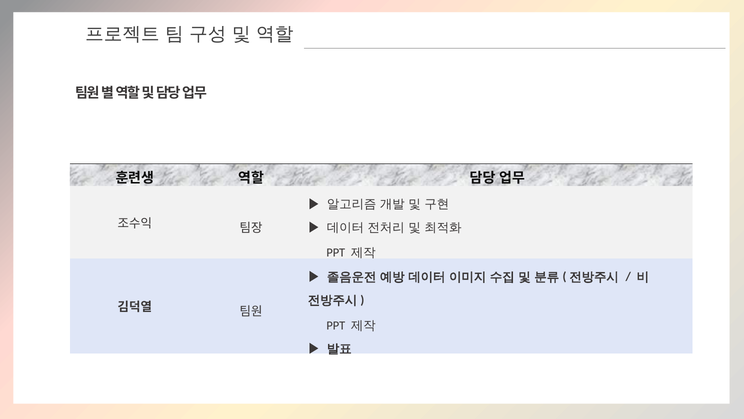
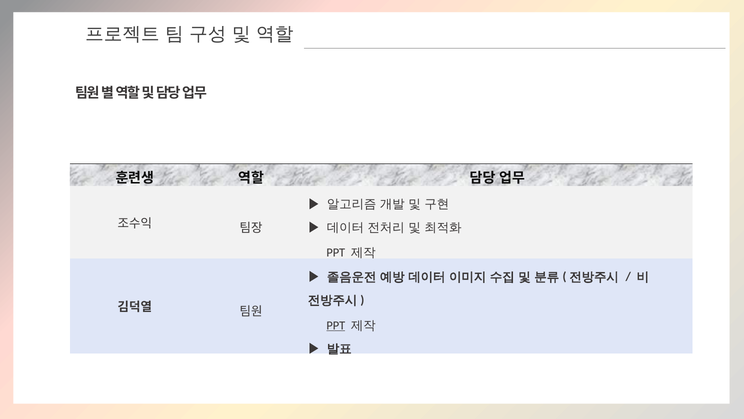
PPT at (336, 325) underline: none -> present
